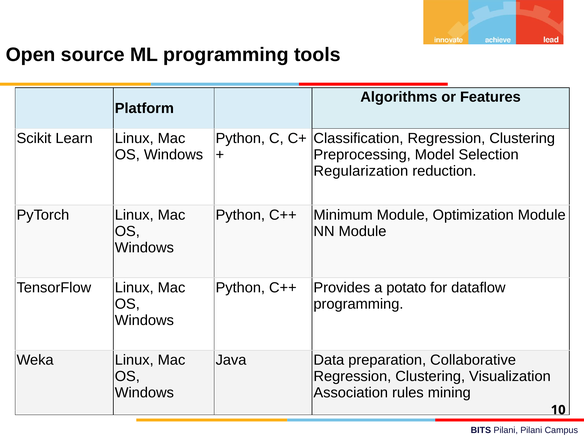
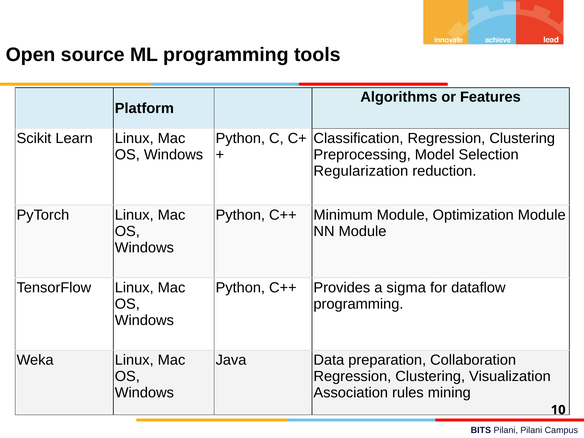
potato: potato -> sigma
Collaborative: Collaborative -> Collaboration
